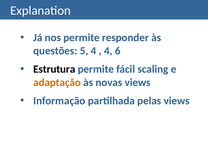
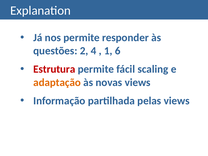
5: 5 -> 2
4 at (108, 51): 4 -> 1
Estrutura colour: black -> red
